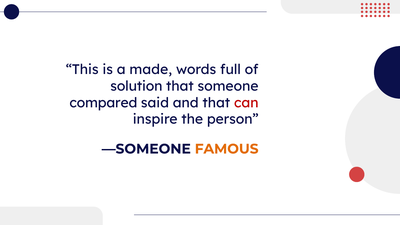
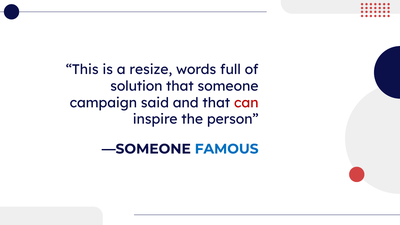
made: made -> resize
compared: compared -> campaign
FAMOUS colour: orange -> blue
